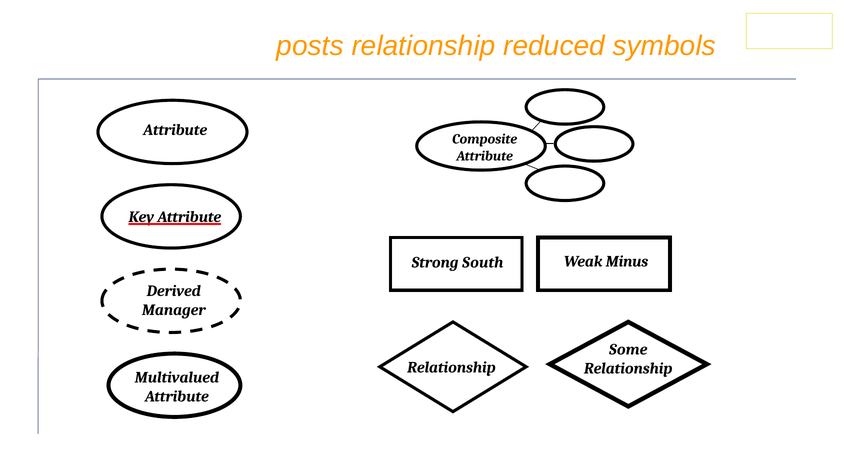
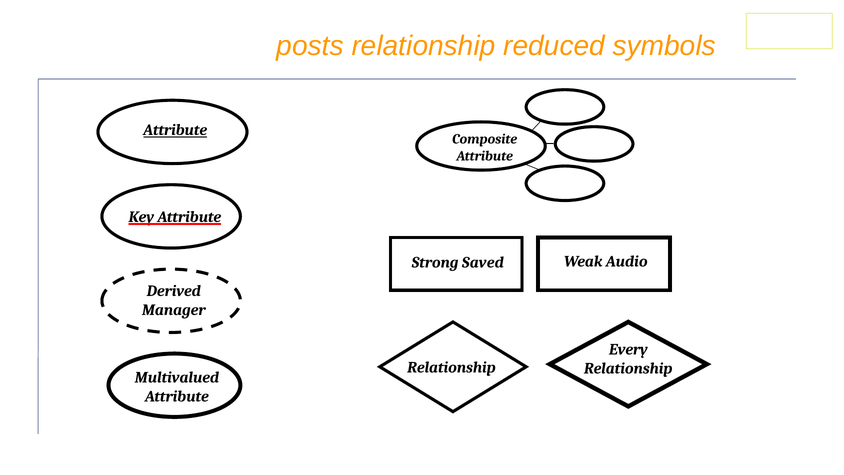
Attribute at (175, 130) underline: none -> present
Minus: Minus -> Audio
South: South -> Saved
Some: Some -> Every
